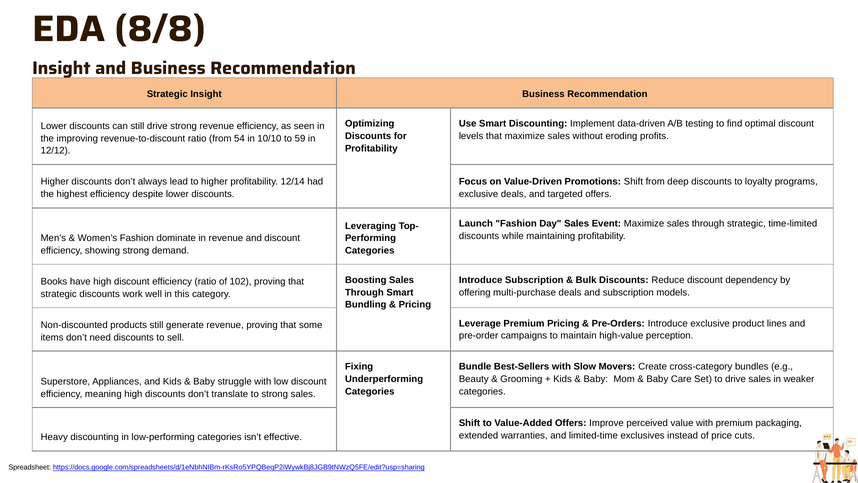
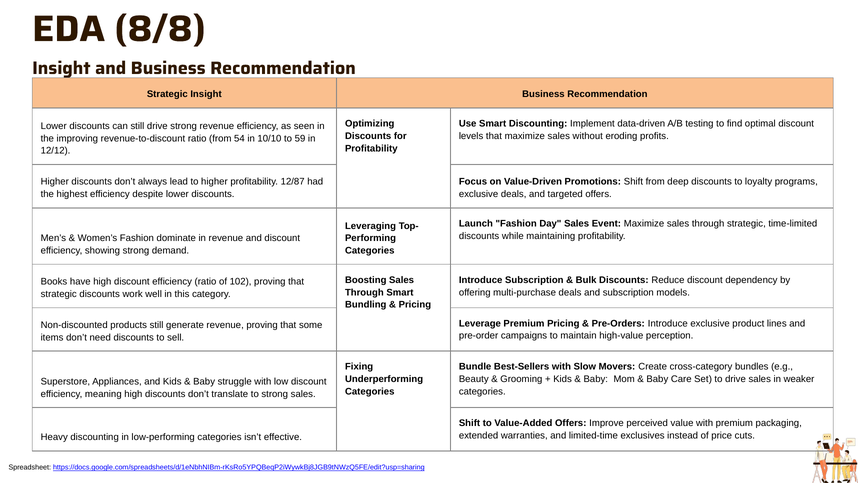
12/14: 12/14 -> 12/87
